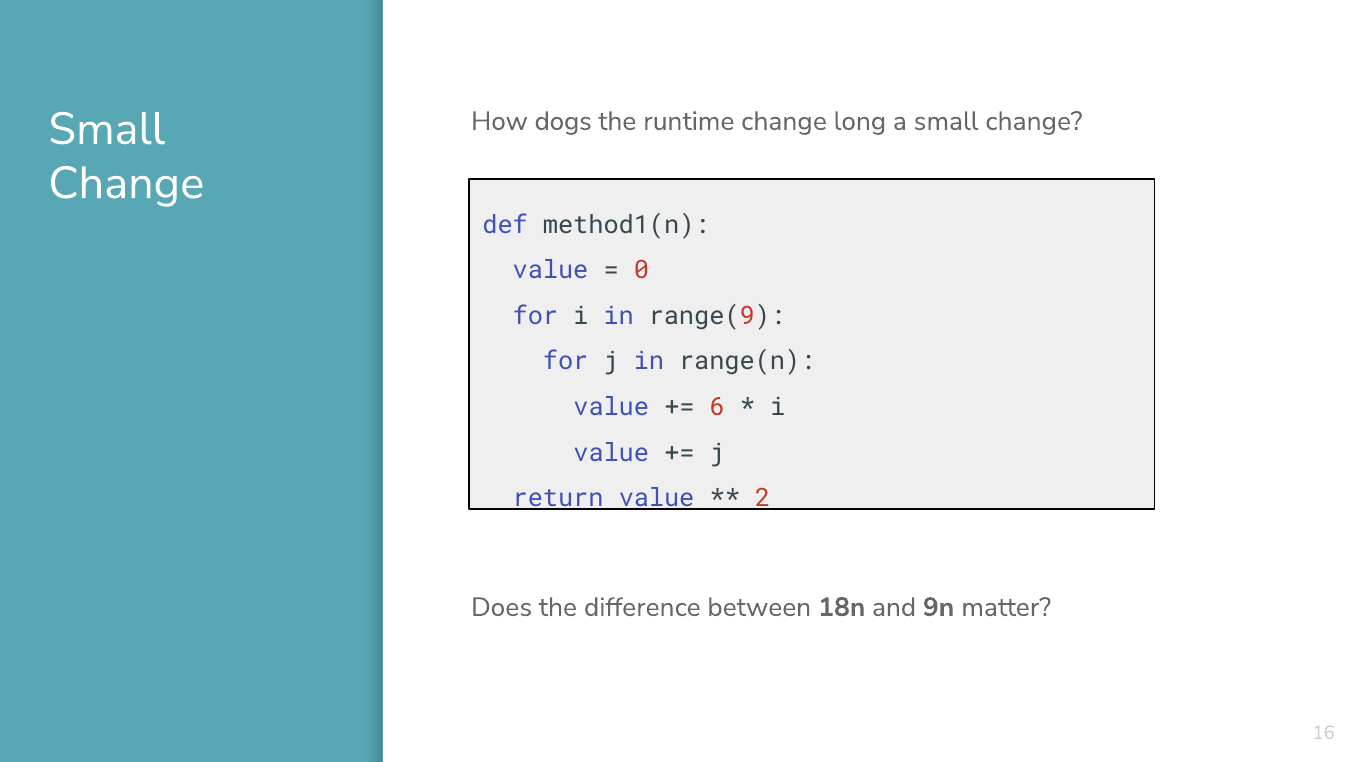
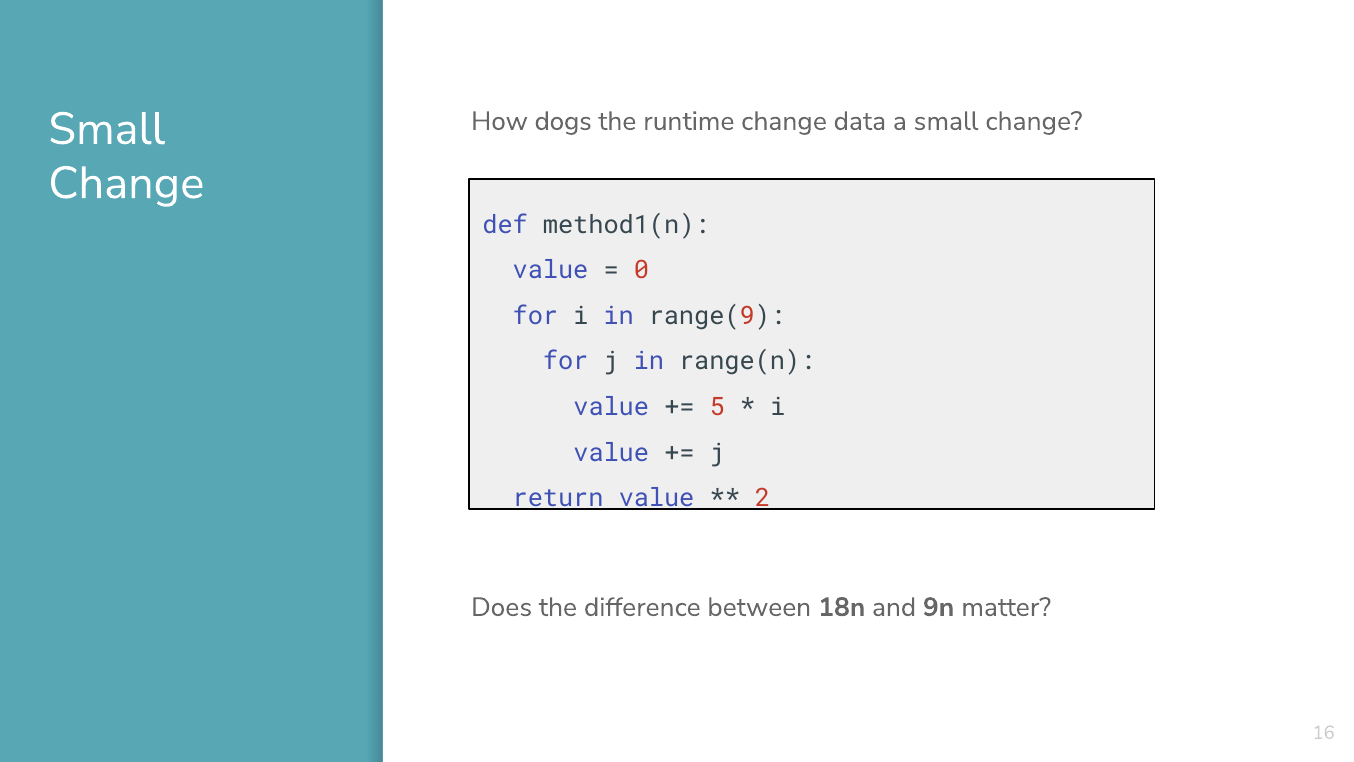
long: long -> data
6: 6 -> 5
